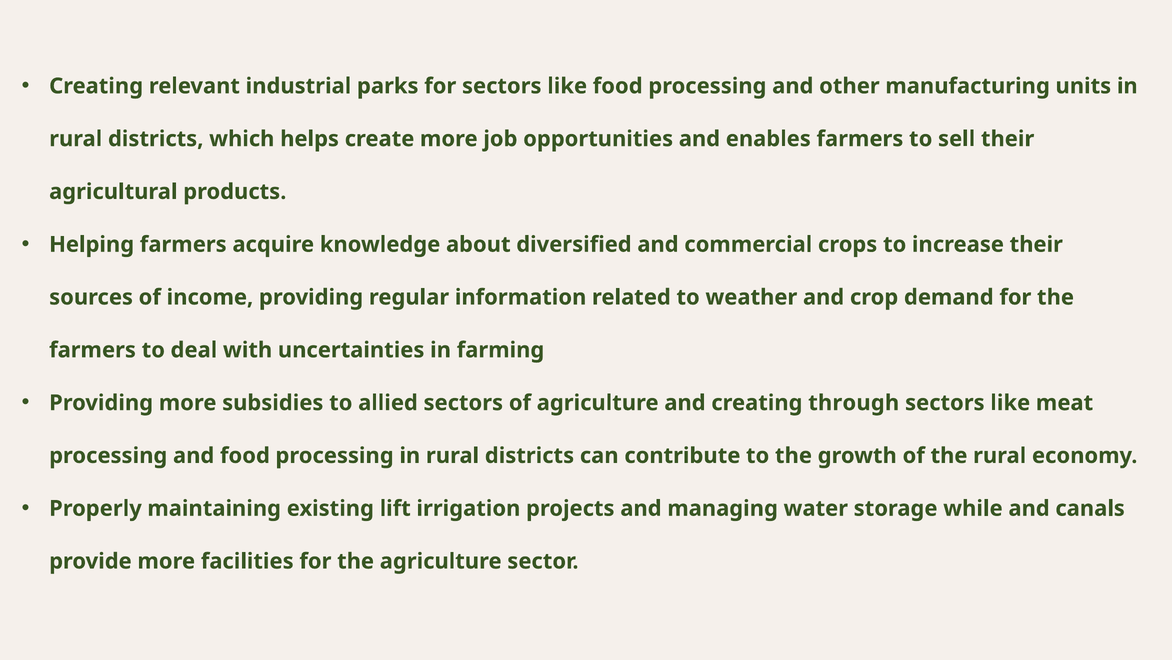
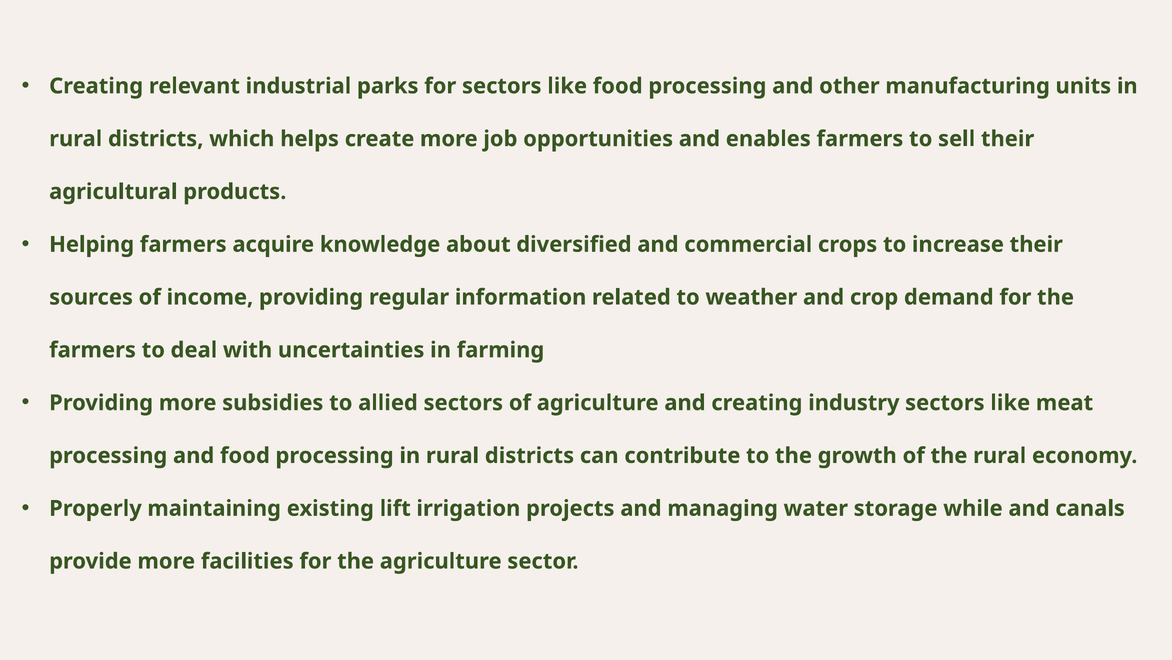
through: through -> industry
